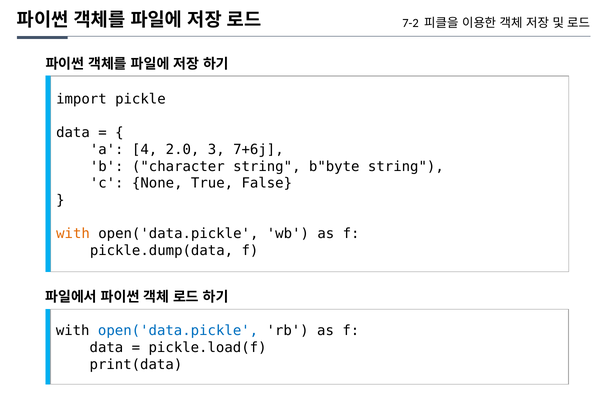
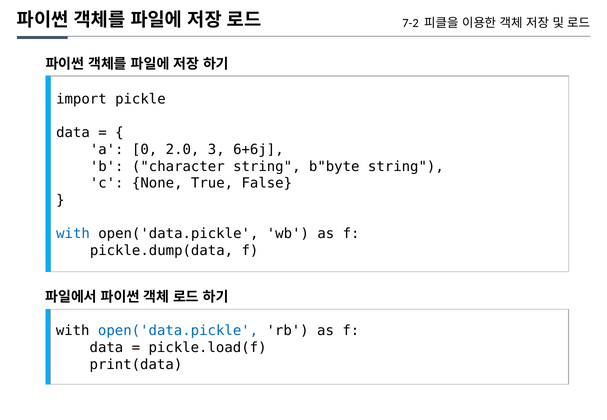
4: 4 -> 0
7+6j: 7+6j -> 6+6j
with at (73, 234) colour: orange -> blue
